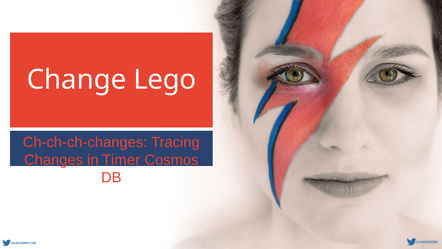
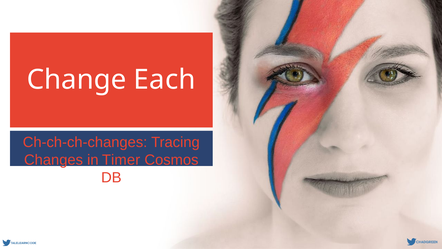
Lego: Lego -> Each
